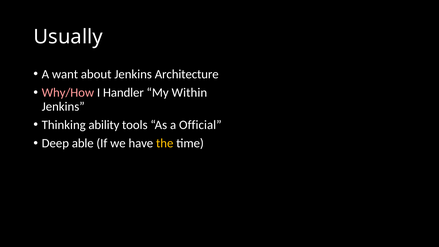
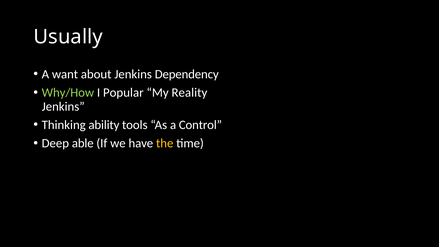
Architecture: Architecture -> Dependency
Why/How colour: pink -> light green
Handler: Handler -> Popular
Within: Within -> Reality
Official: Official -> Control
